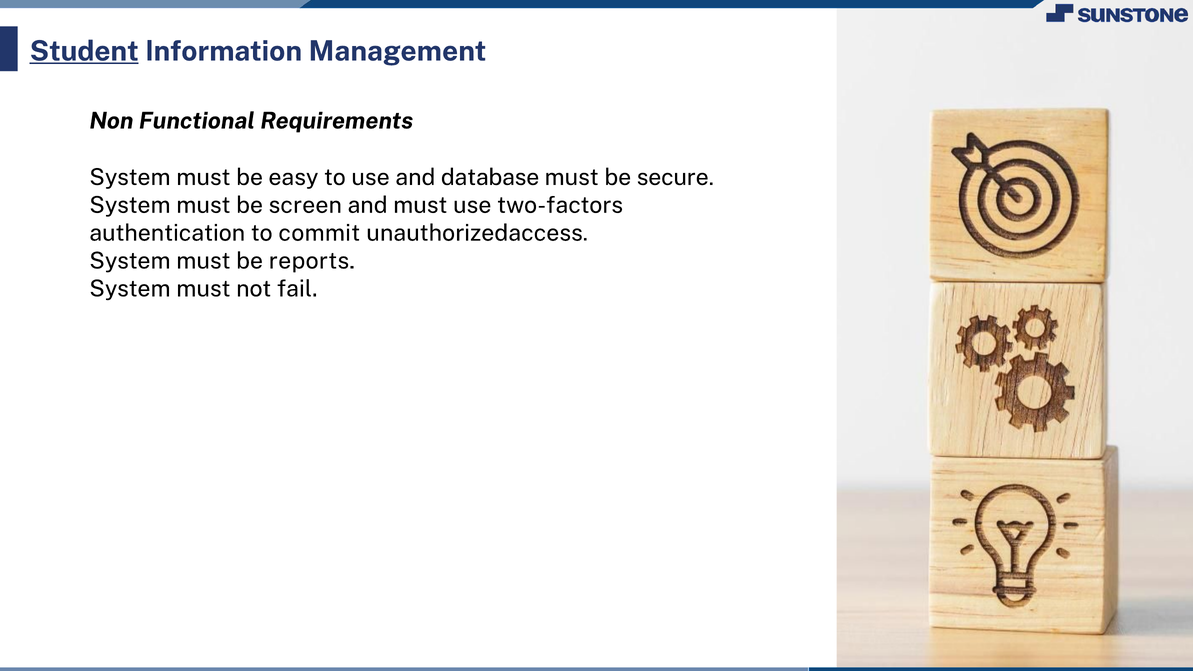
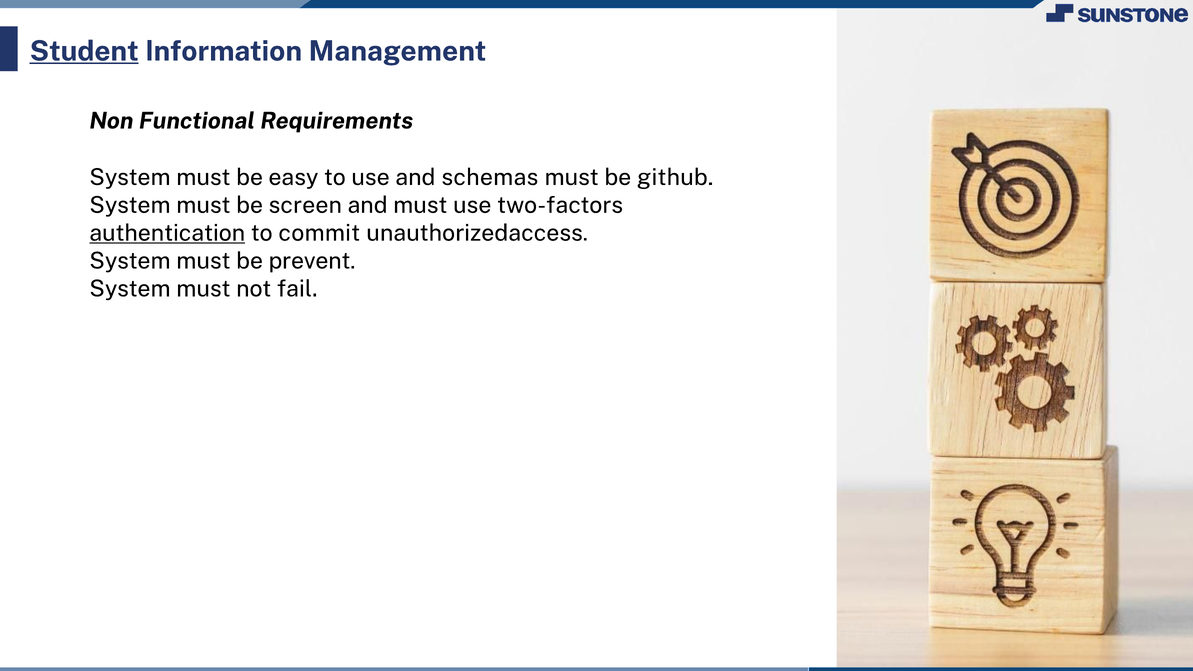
database: database -> schemas
secure: secure -> github
authentication underline: none -> present
reports: reports -> prevent
